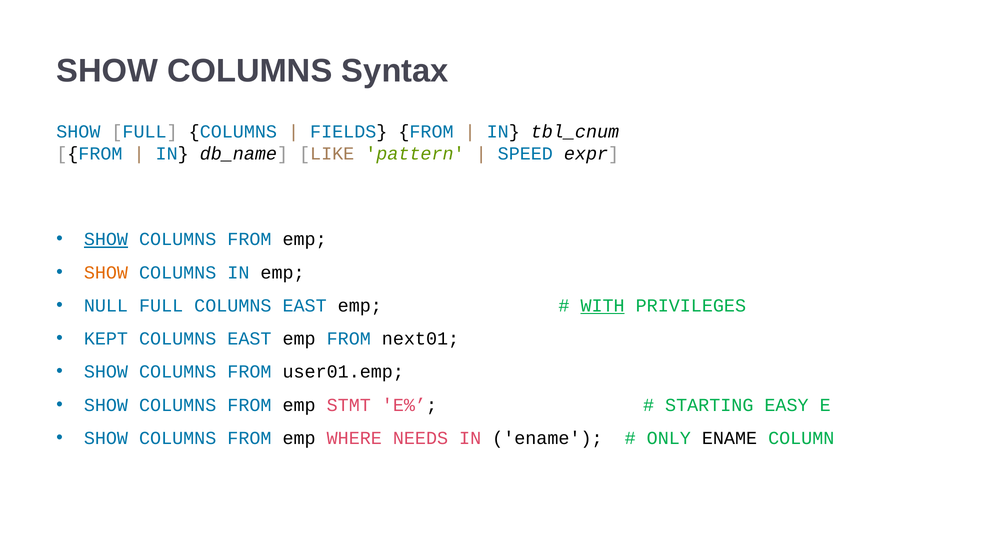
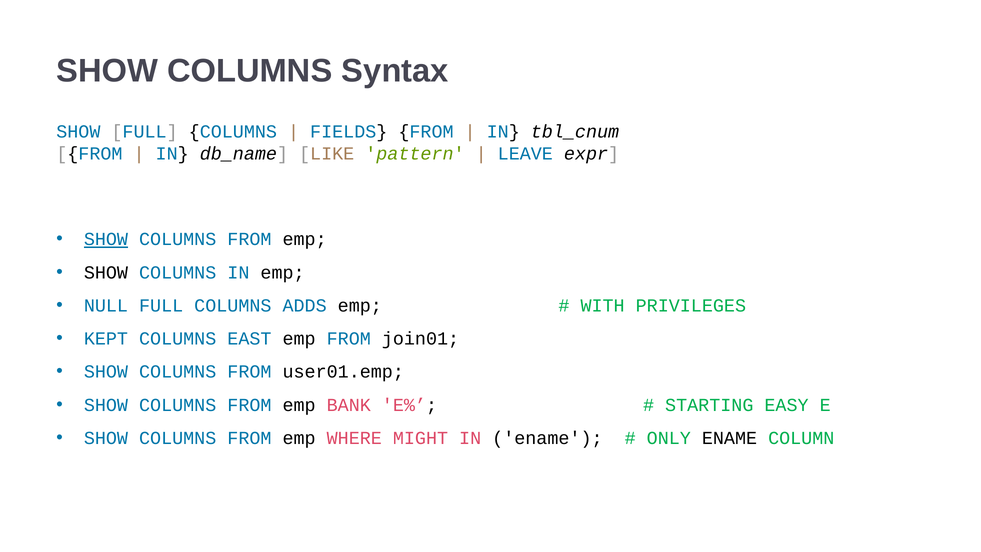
SPEED: SPEED -> LEAVE
SHOW at (106, 272) colour: orange -> black
FULL COLUMNS EAST: EAST -> ADDS
WITH underline: present -> none
next01: next01 -> join01
STMT: STMT -> BANK
NEEDS: NEEDS -> MIGHT
